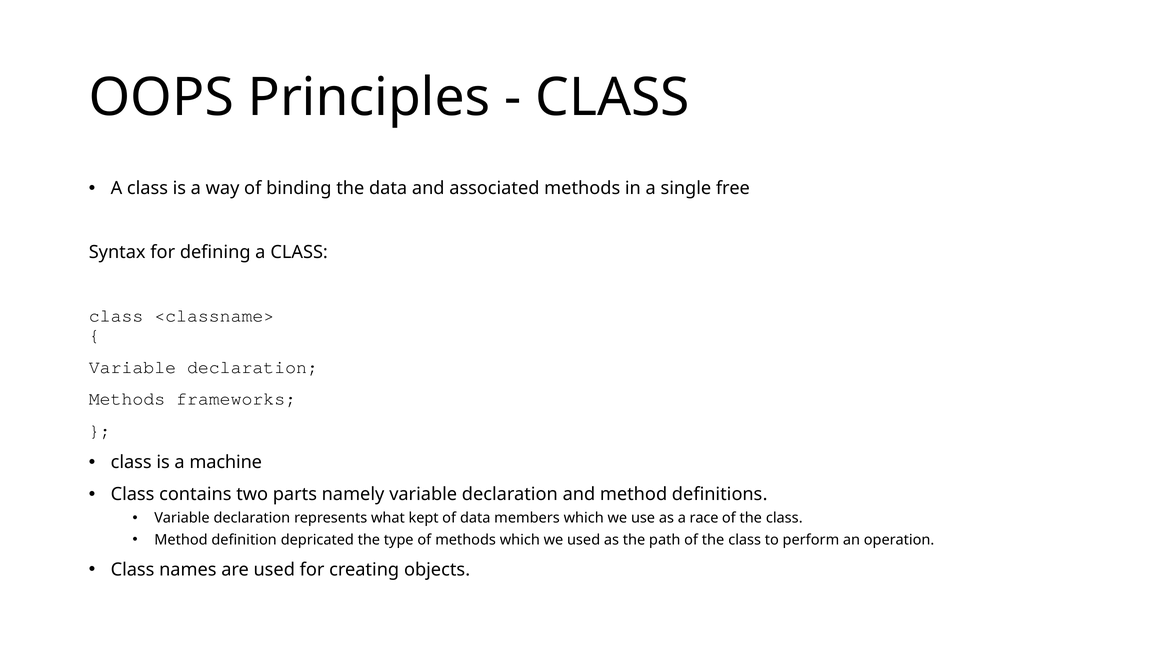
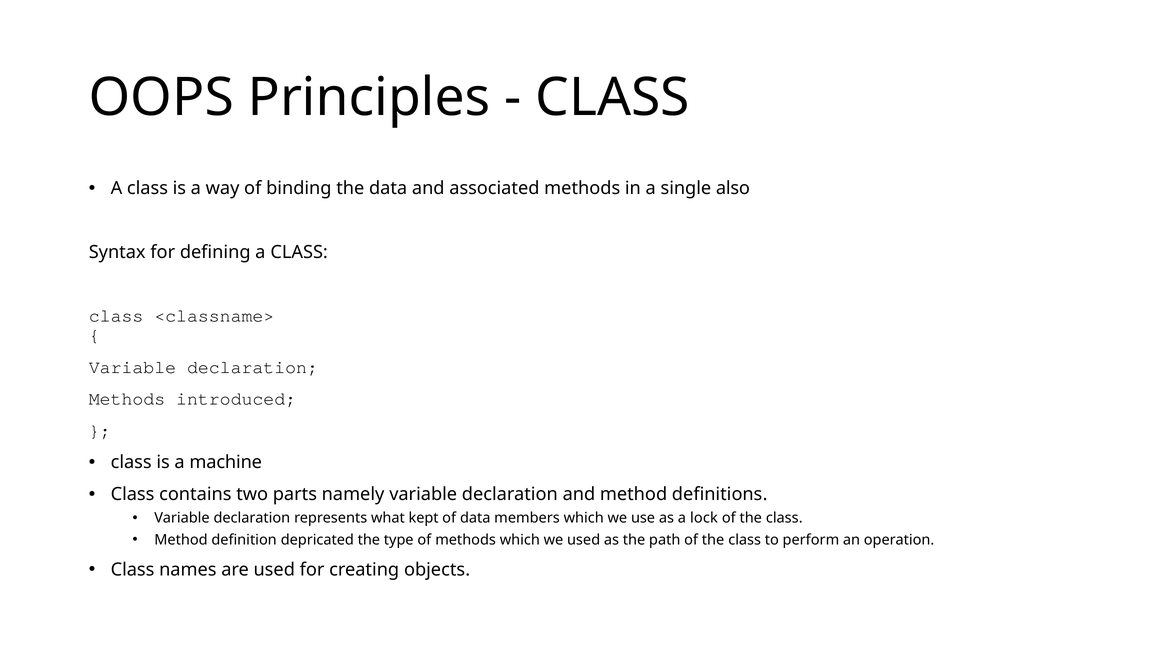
free: free -> also
frameworks: frameworks -> introduced
race: race -> lock
